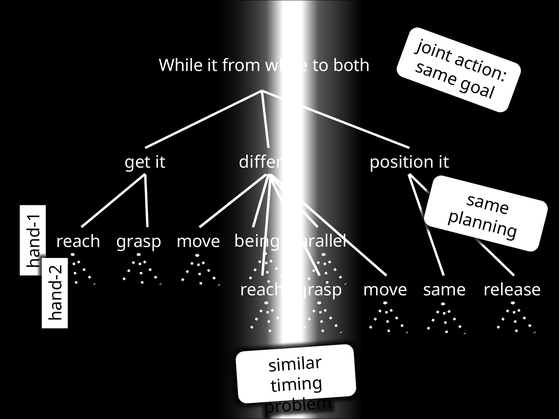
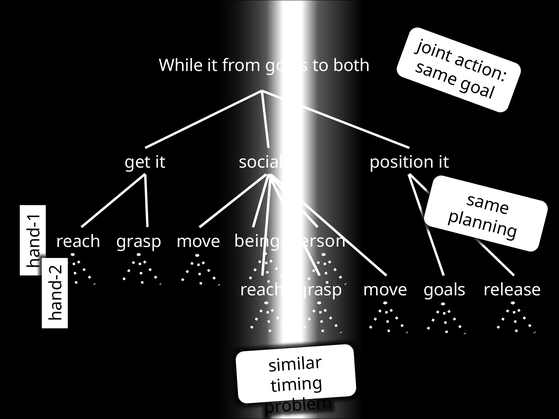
from while: while -> goals
differ: differ -> social
parallel: parallel -> person
same at (445, 290): same -> goals
